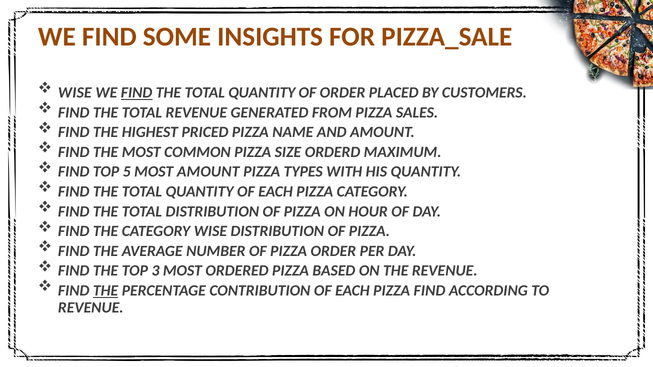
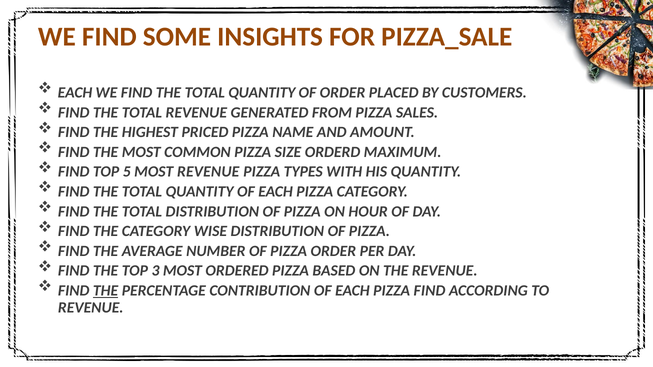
WISE at (75, 93): WISE -> EACH
FIND at (137, 93) underline: present -> none
MOST AMOUNT: AMOUNT -> REVENUE
